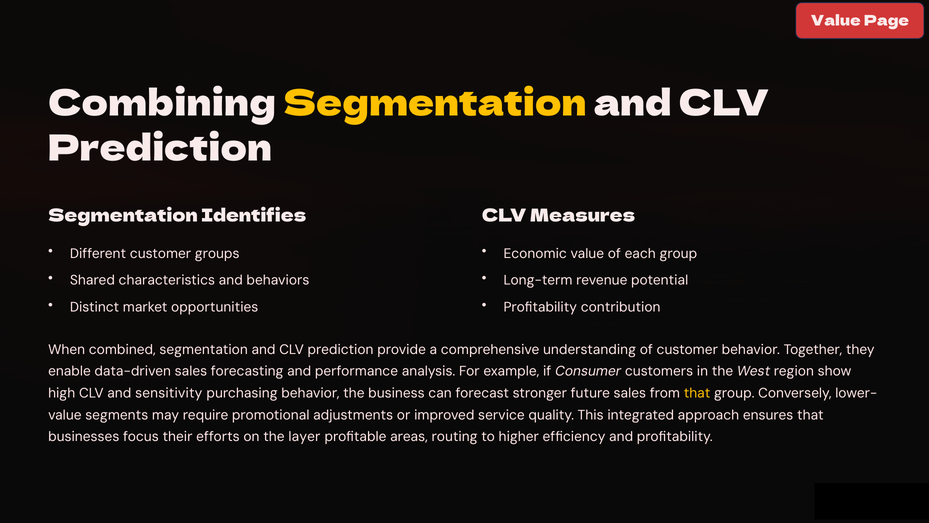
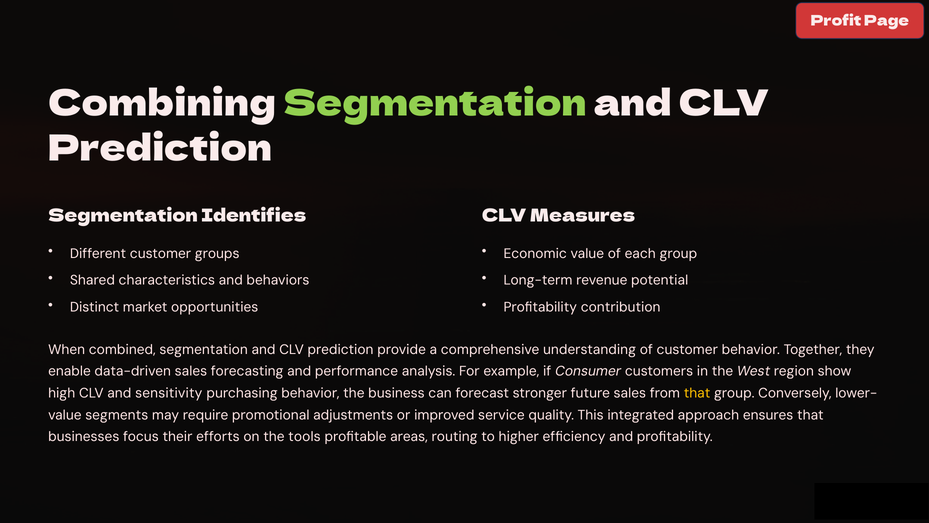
Value at (836, 21): Value -> Profit
Segmentation at (435, 104) colour: yellow -> light green
layer: layer -> tools
